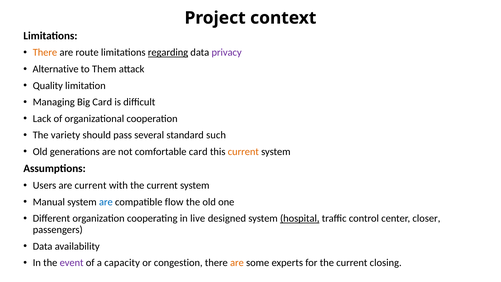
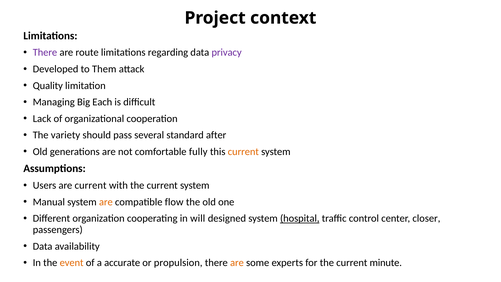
There at (45, 53) colour: orange -> purple
regarding underline: present -> none
Alternative: Alternative -> Developed
Big Card: Card -> Each
such: such -> after
comfortable card: card -> fully
are at (106, 202) colour: blue -> orange
live: live -> will
event colour: purple -> orange
capacity: capacity -> accurate
congestion: congestion -> propulsion
closing: closing -> minute
